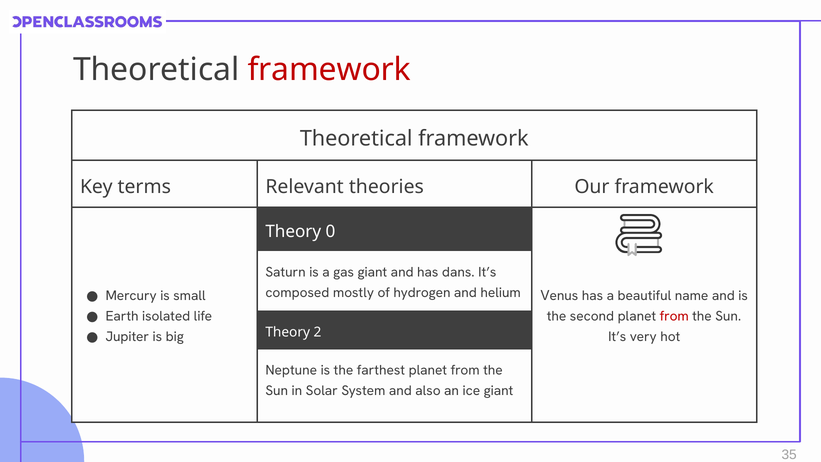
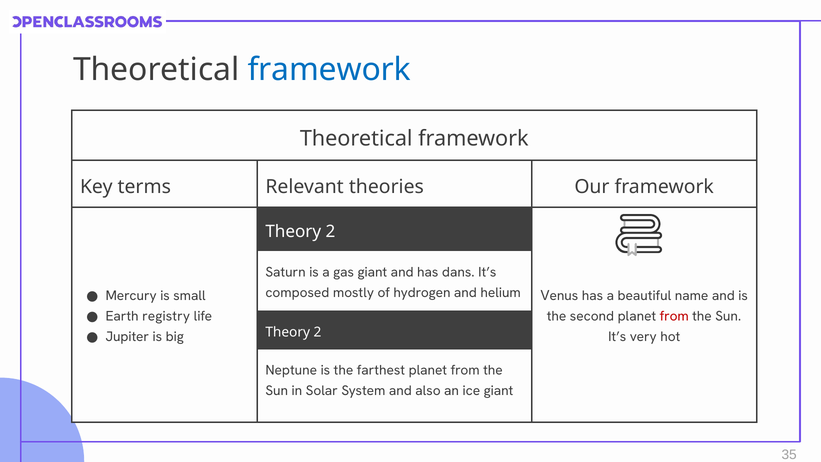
framework at (329, 70) colour: red -> blue
0 at (330, 231): 0 -> 2
isolated: isolated -> registry
